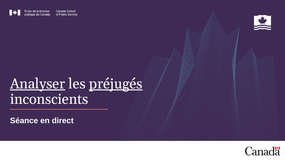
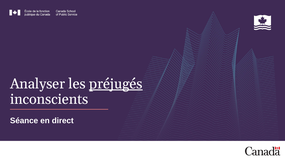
Analyser underline: present -> none
